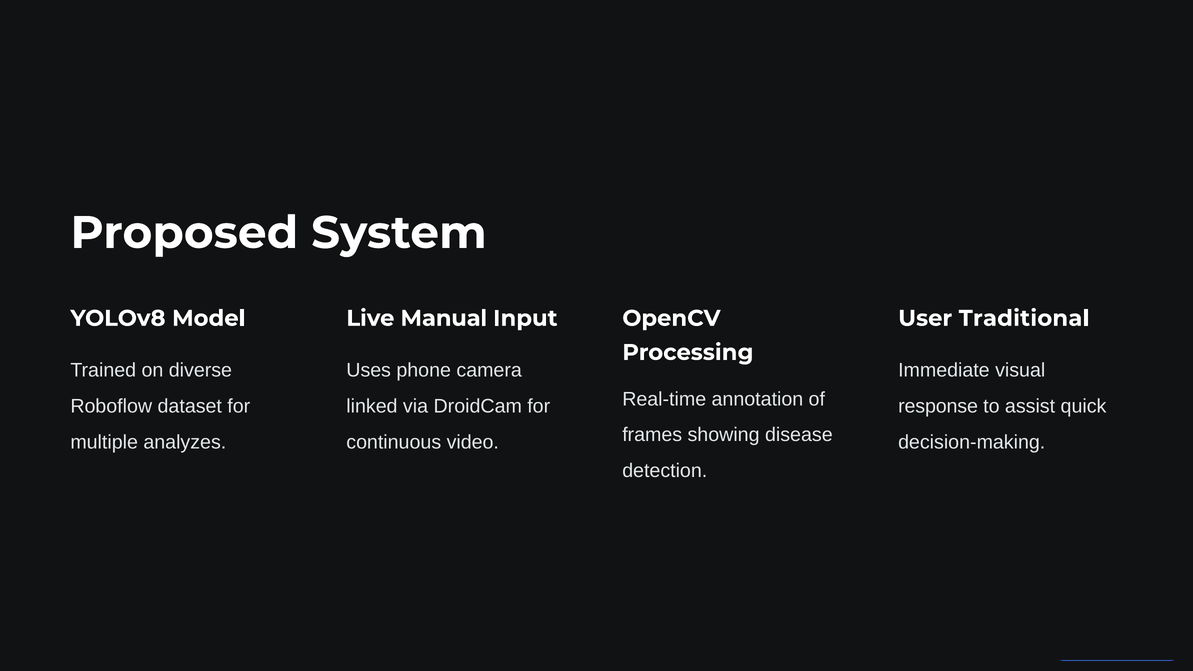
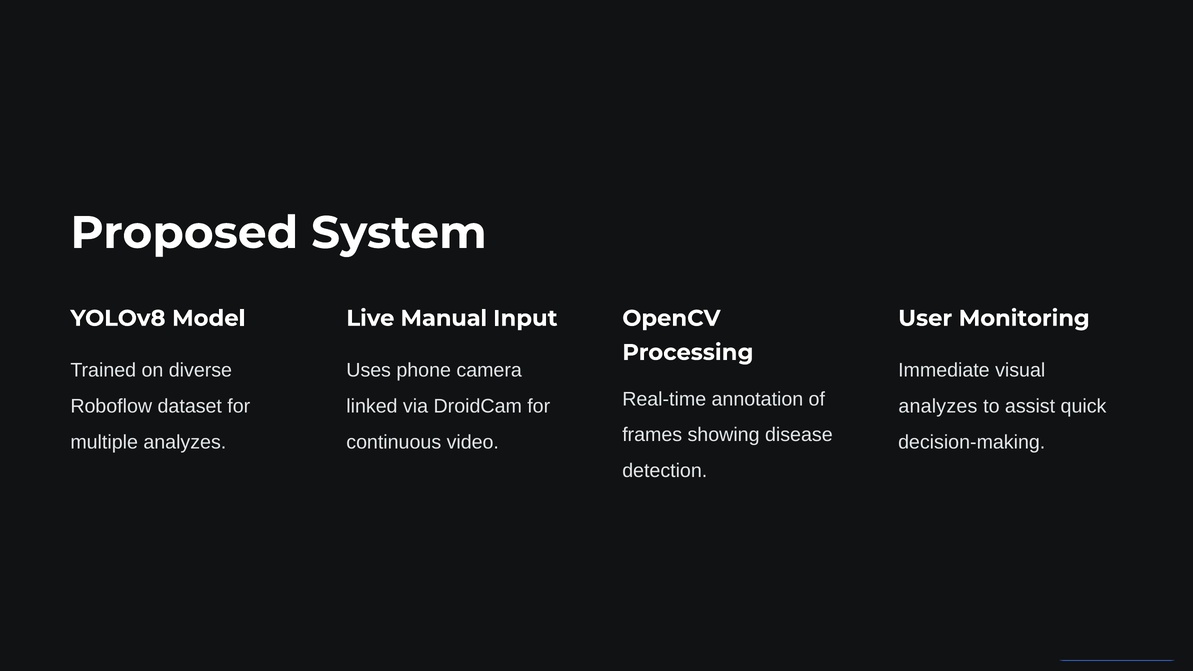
Traditional: Traditional -> Monitoring
response at (938, 406): response -> analyzes
